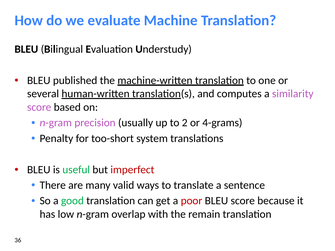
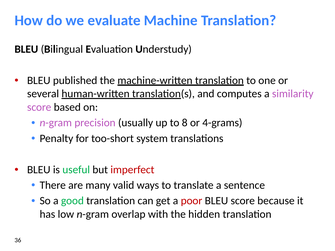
2: 2 -> 8
remain: remain -> hidden
